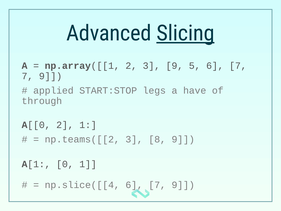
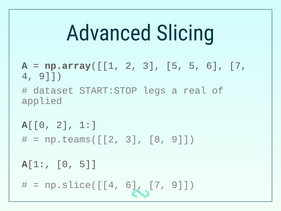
Slicing underline: present -> none
3 9: 9 -> 5
7 at (27, 76): 7 -> 4
applied: applied -> dataset
have: have -> real
through: through -> applied
0 1: 1 -> 5
